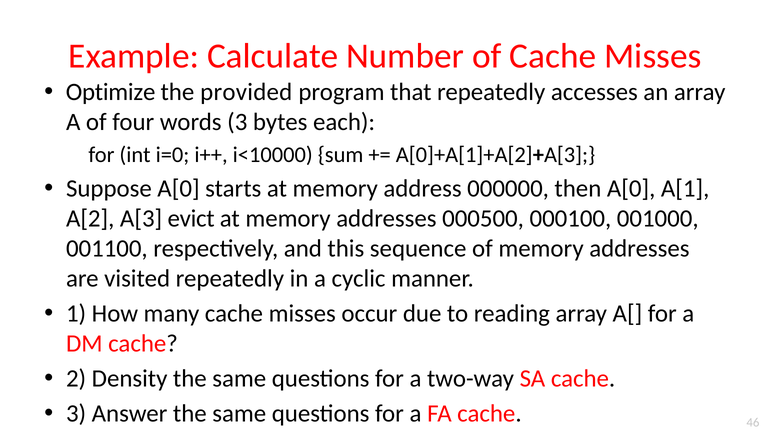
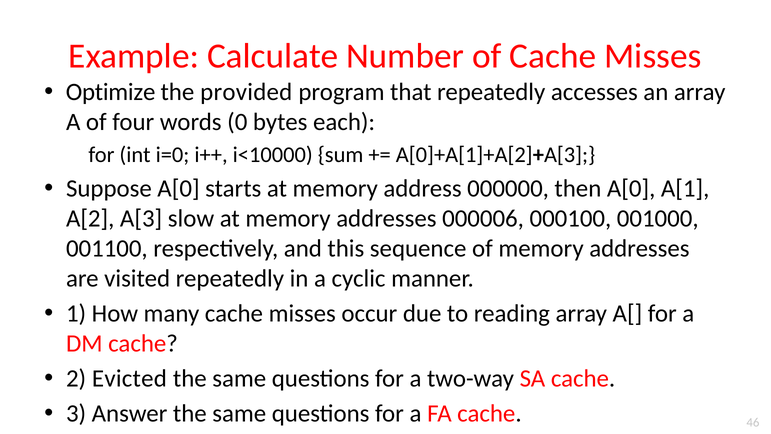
words 3: 3 -> 0
evict: evict -> slow
000500: 000500 -> 000006
Density: Density -> Evicted
